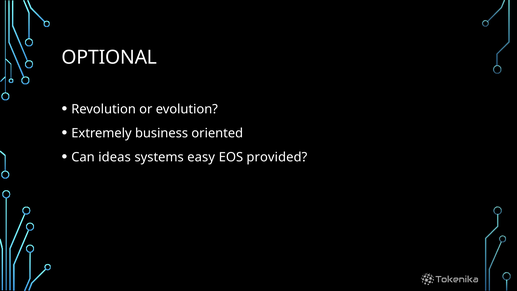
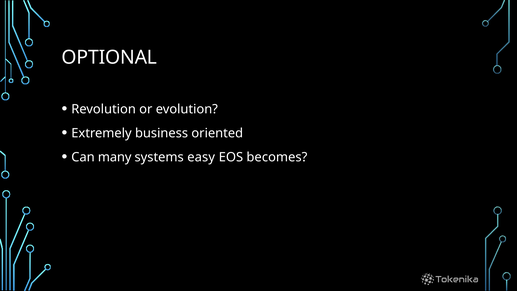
ideas: ideas -> many
provided: provided -> becomes
